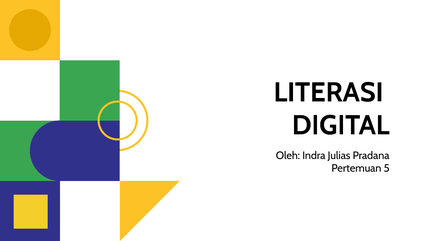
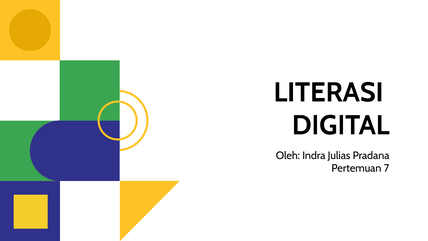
5: 5 -> 7
